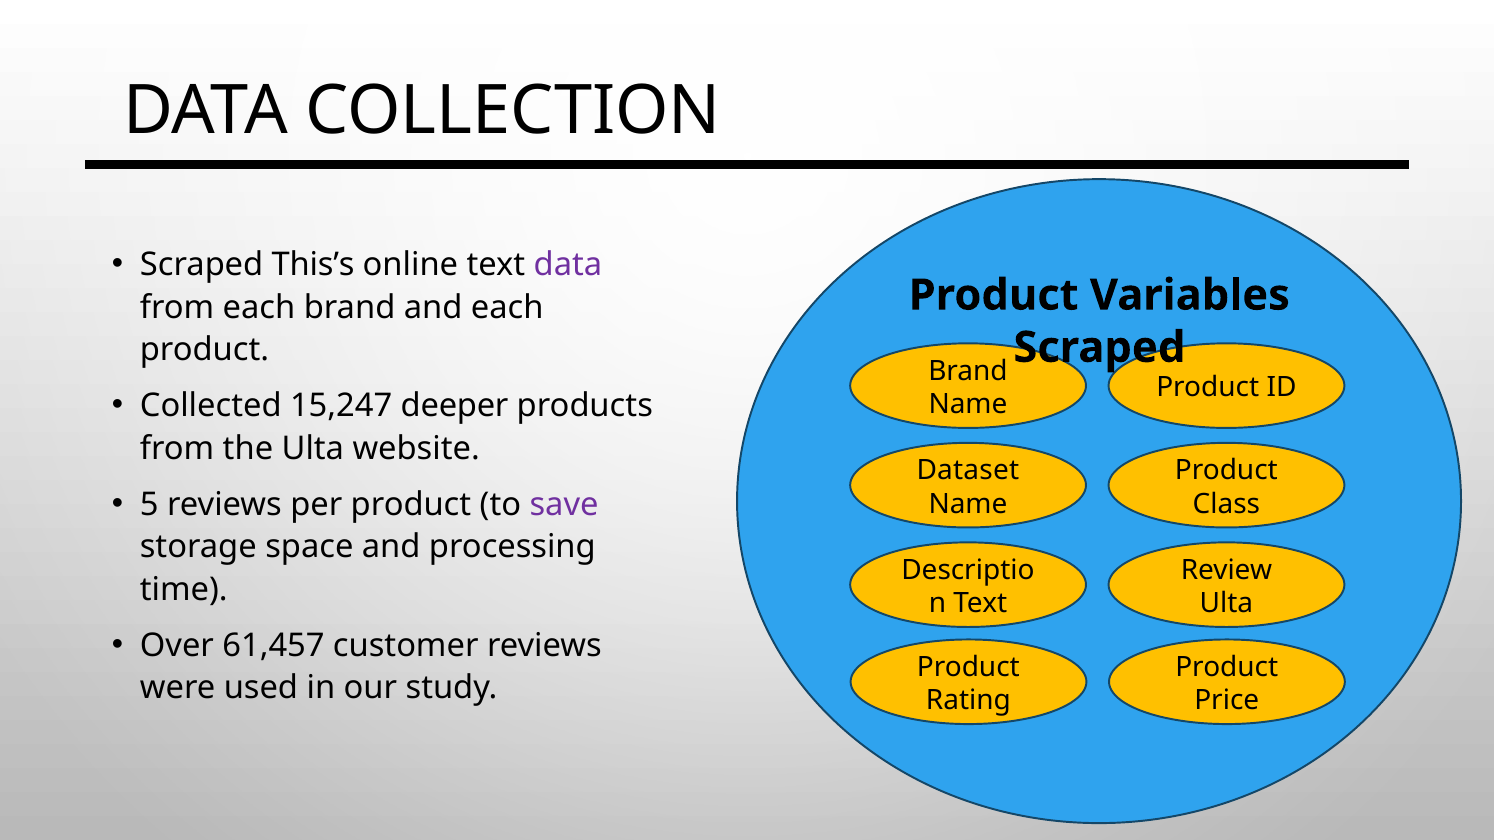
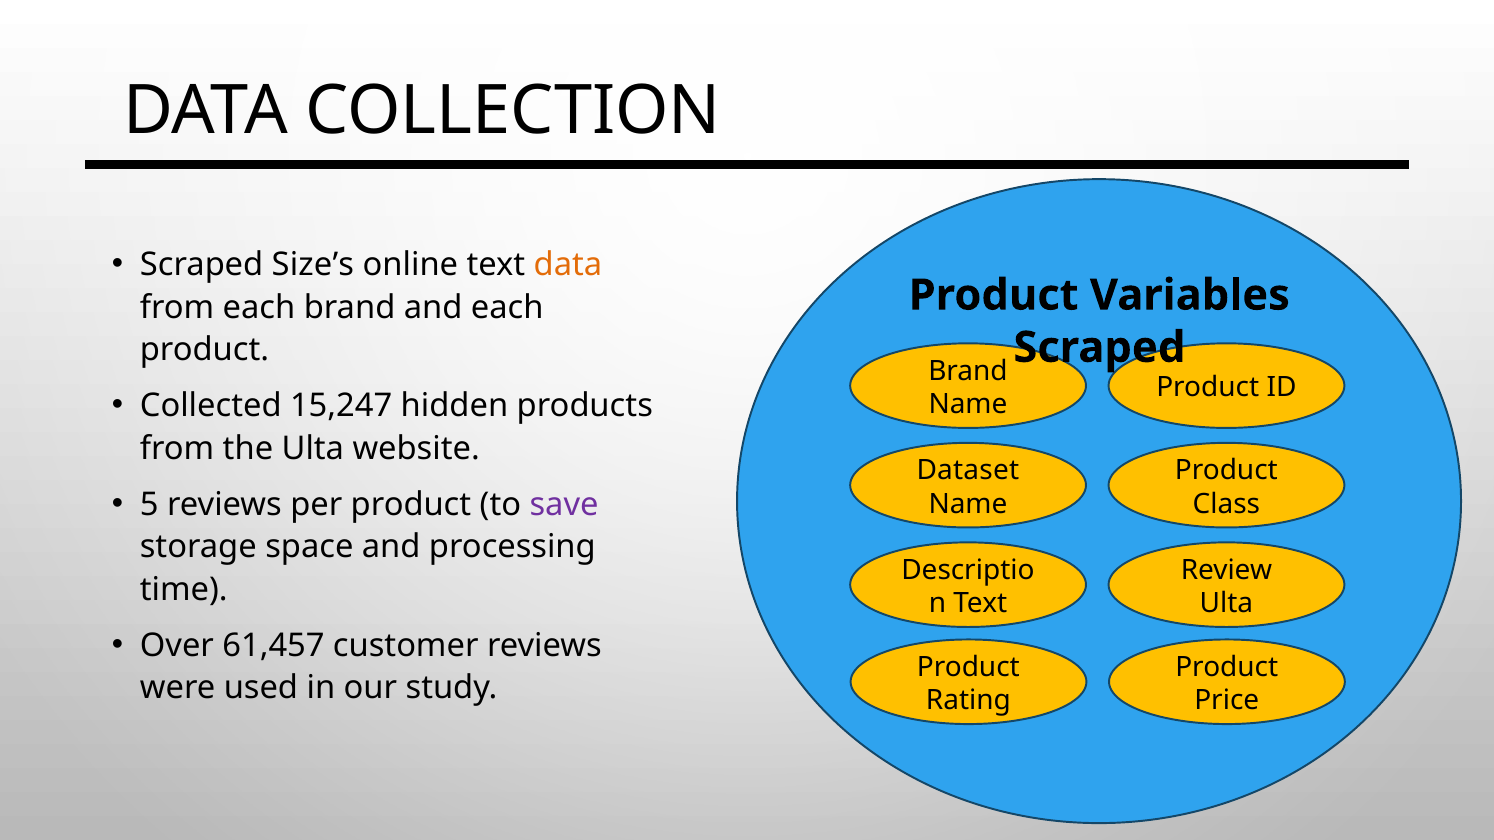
This’s: This’s -> Size’s
data at (568, 265) colour: purple -> orange
deeper: deeper -> hidden
